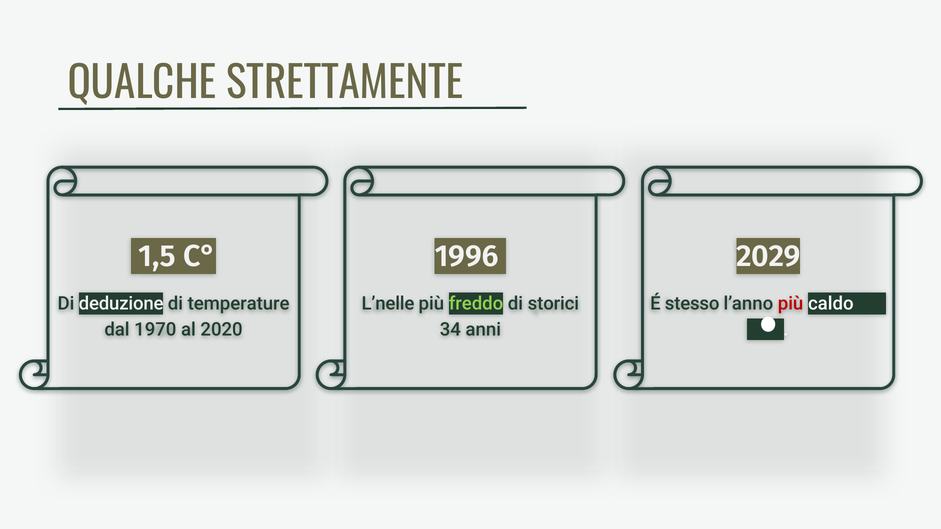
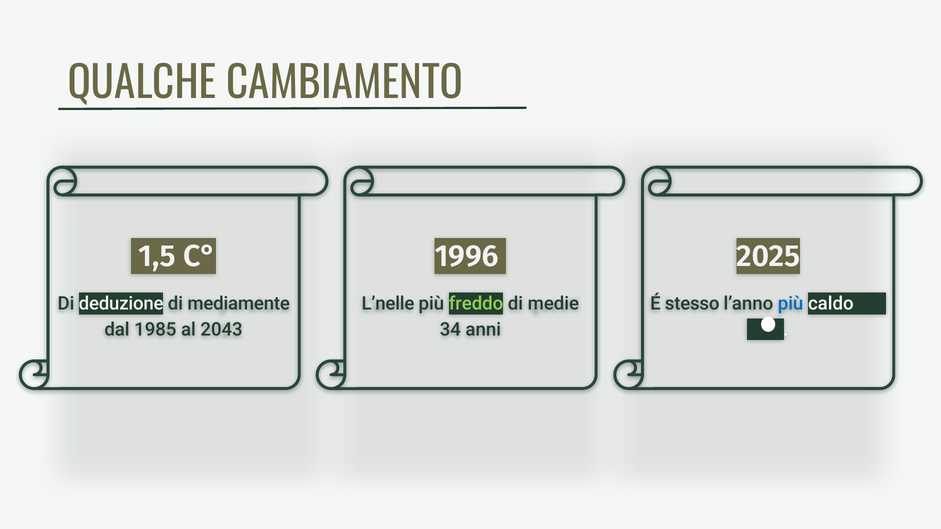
STRETTAMENTE: STRETTAMENTE -> CAMBIAMENTO
2029: 2029 -> 2025
temperature: temperature -> mediamente
storici: storici -> medie
più at (791, 304) colour: red -> blue
1970: 1970 -> 1985
2020: 2020 -> 2043
